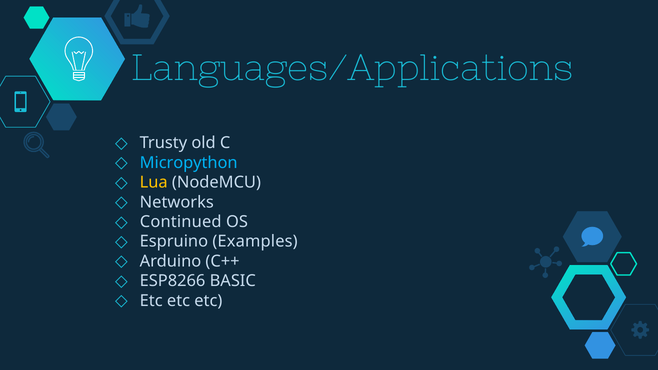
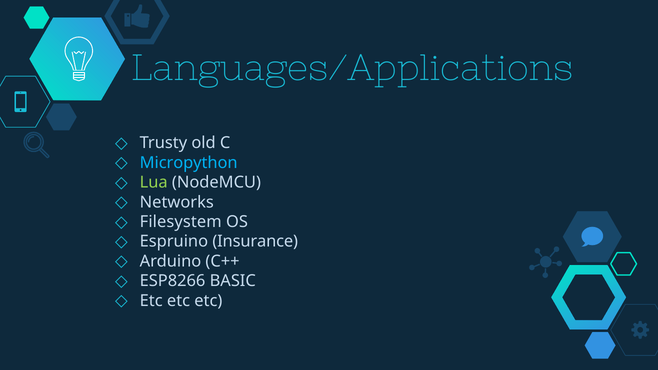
Lua colour: yellow -> light green
Continued: Continued -> Filesystem
Examples: Examples -> Insurance
